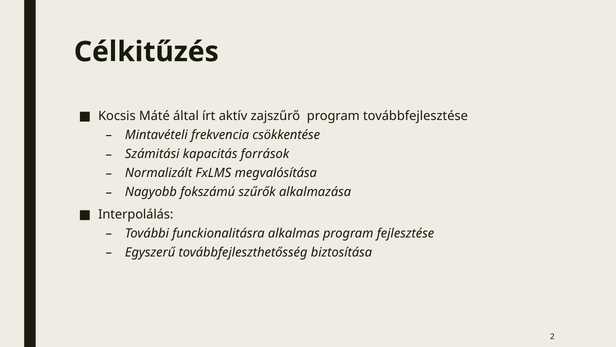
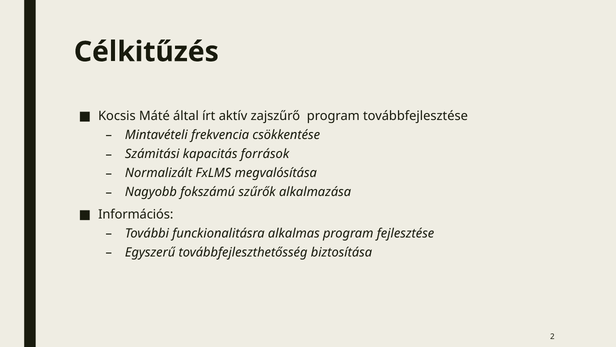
Interpolálás: Interpolálás -> Információs
